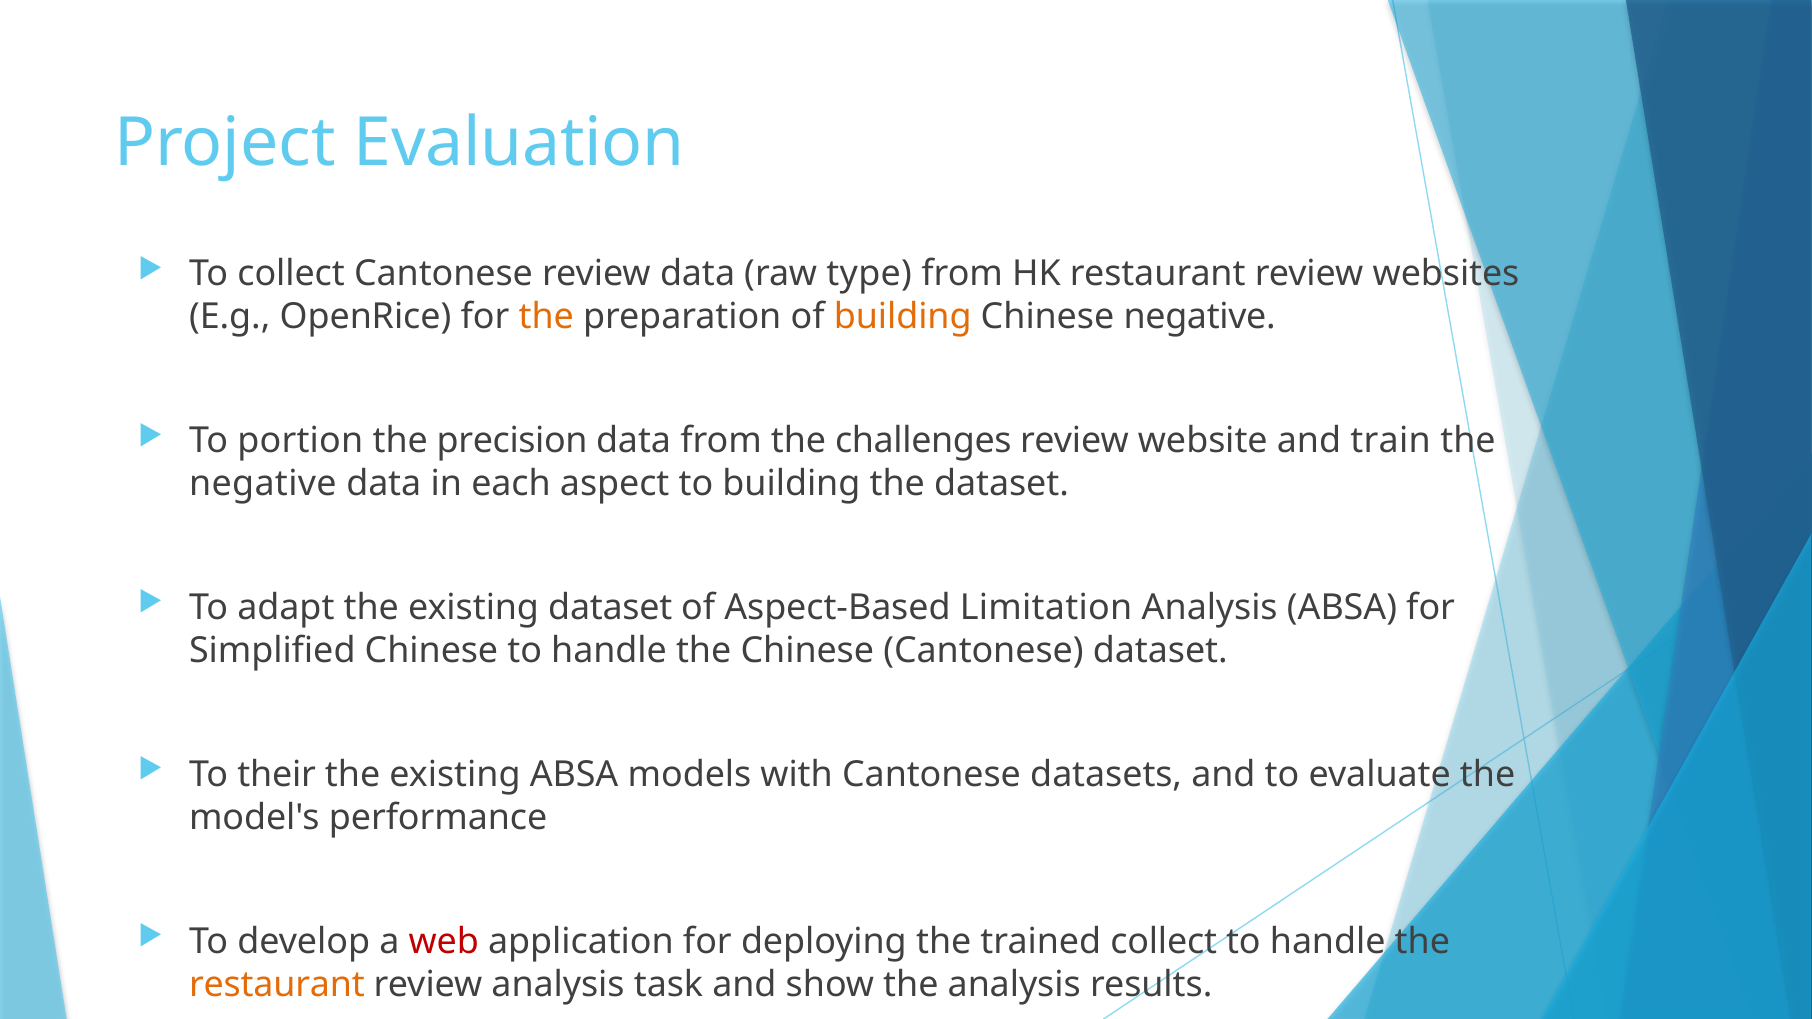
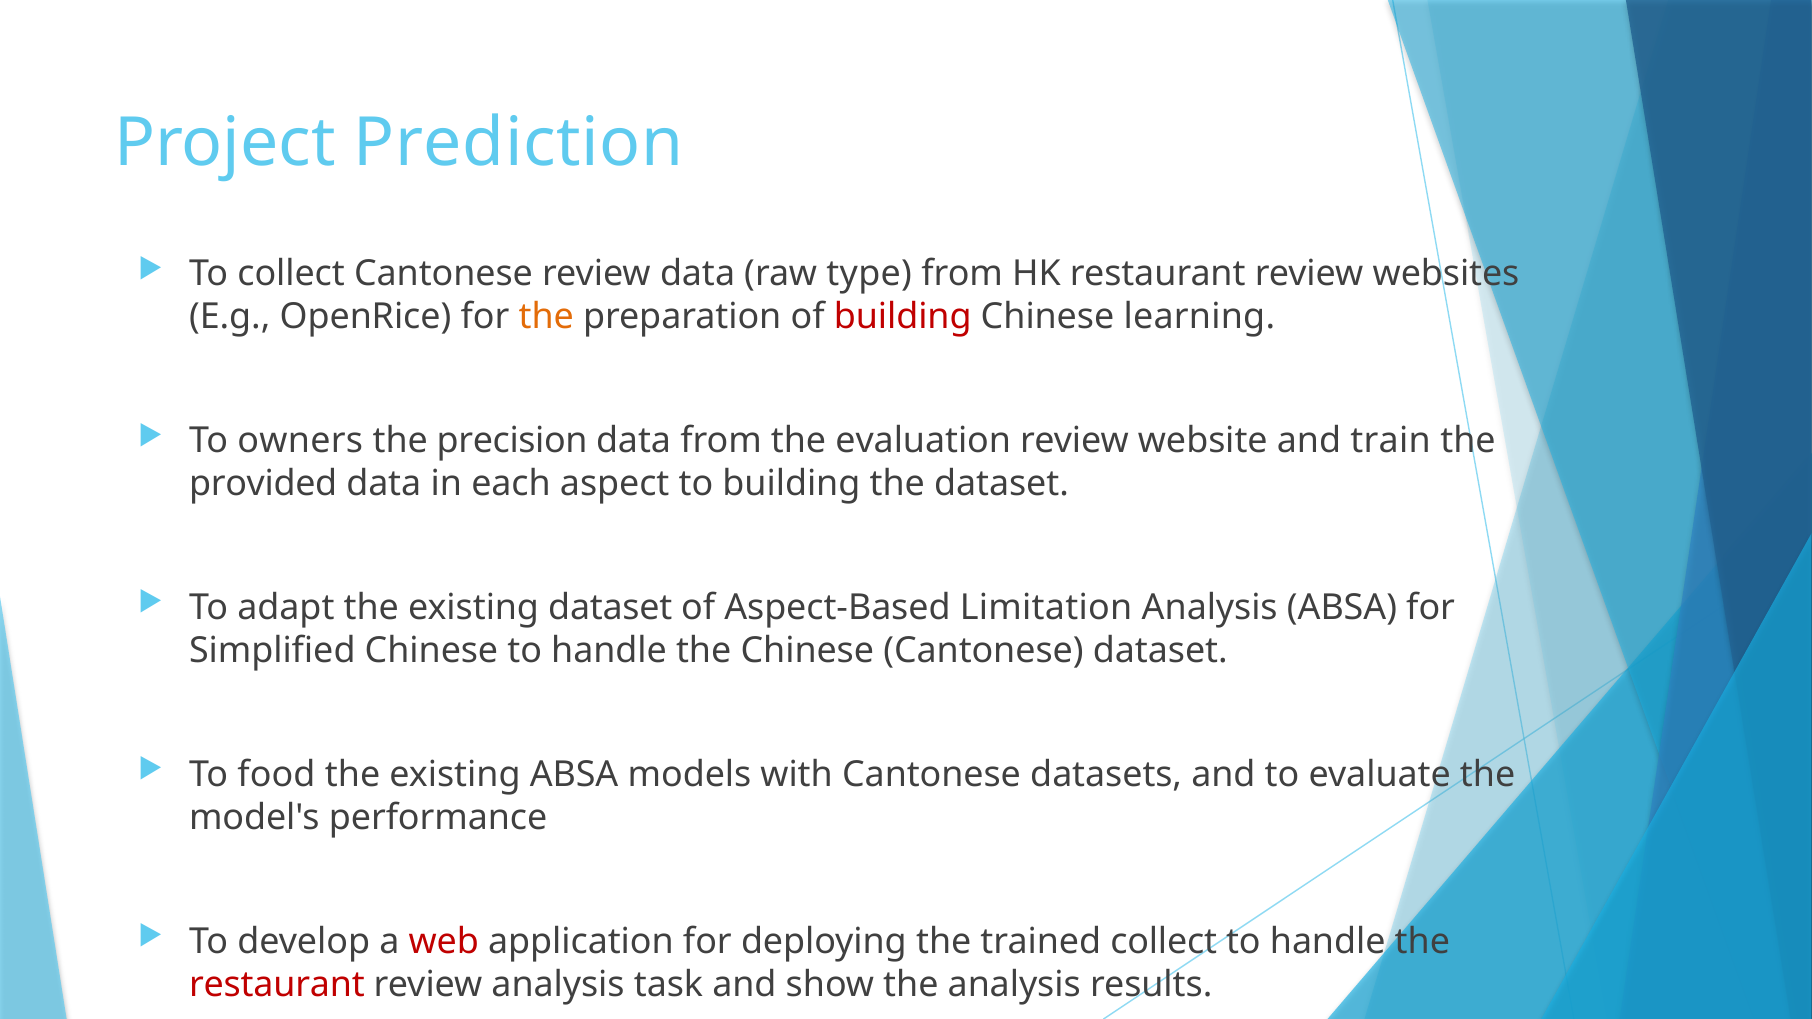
Evaluation: Evaluation -> Prediction
building at (903, 317) colour: orange -> red
Chinese negative: negative -> learning
portion: portion -> owners
challenges: challenges -> evaluation
negative at (263, 484): negative -> provided
their: their -> food
restaurant at (277, 985) colour: orange -> red
